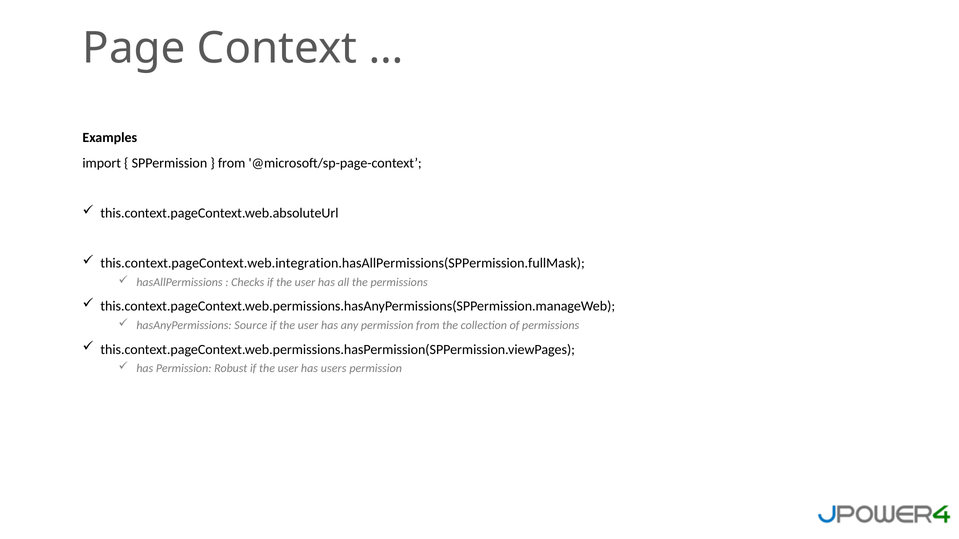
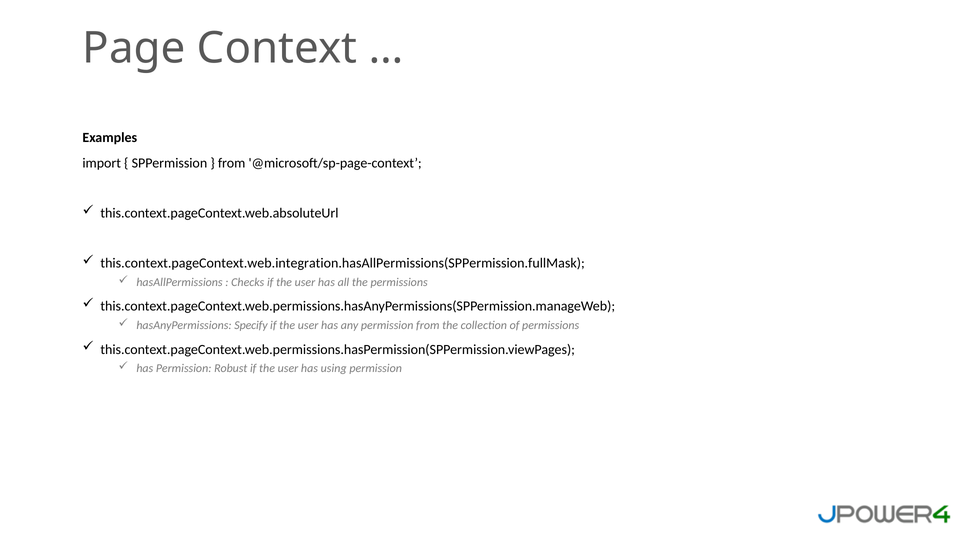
Source: Source -> Specify
users: users -> using
